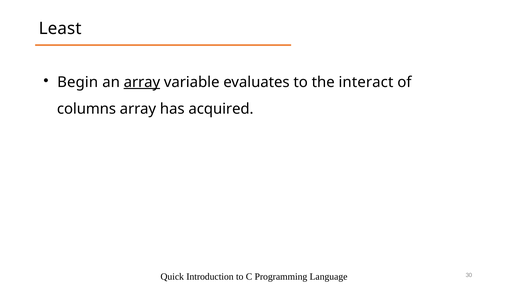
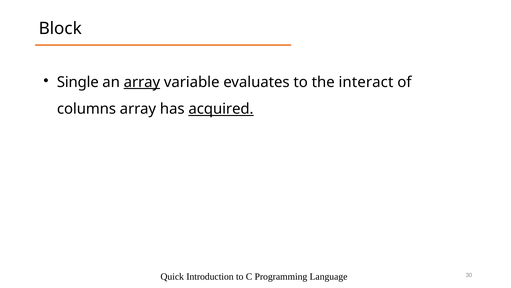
Least: Least -> Block
Begin: Begin -> Single
acquired underline: none -> present
